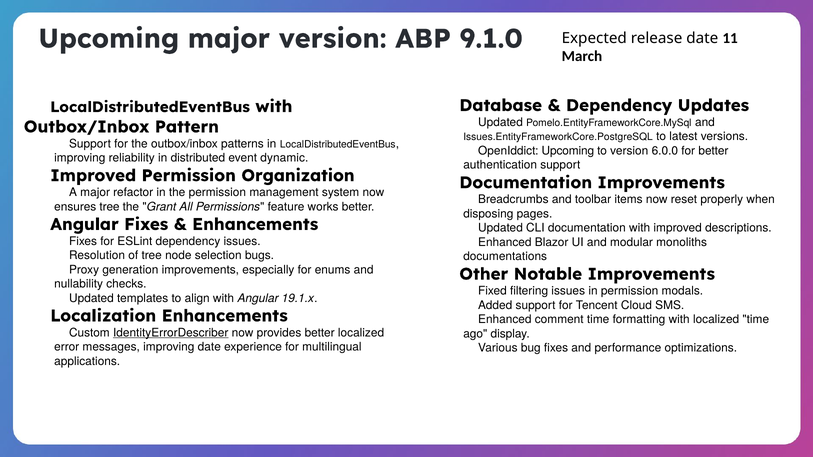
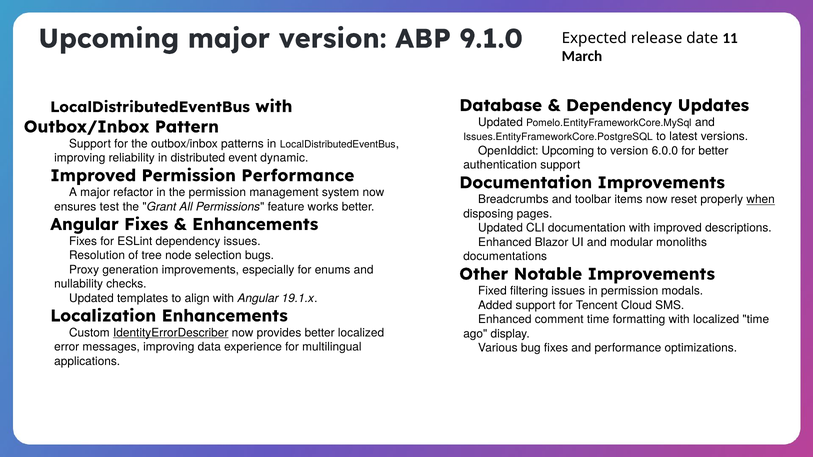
Permission Organization: Organization -> Performance
when underline: none -> present
ensures tree: tree -> test
improving date: date -> data
